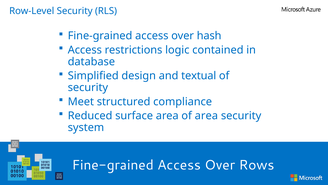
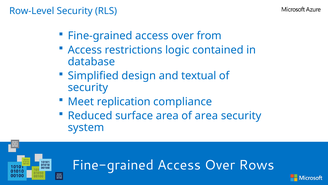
hash: hash -> from
structured: structured -> replication
